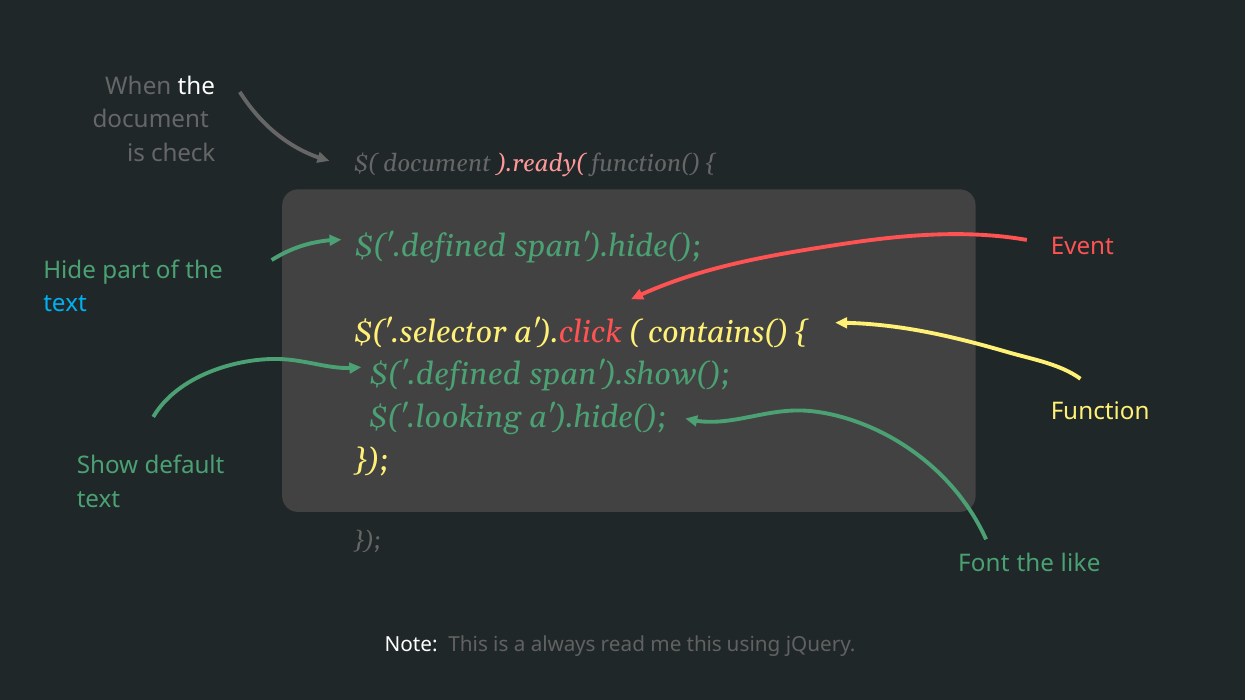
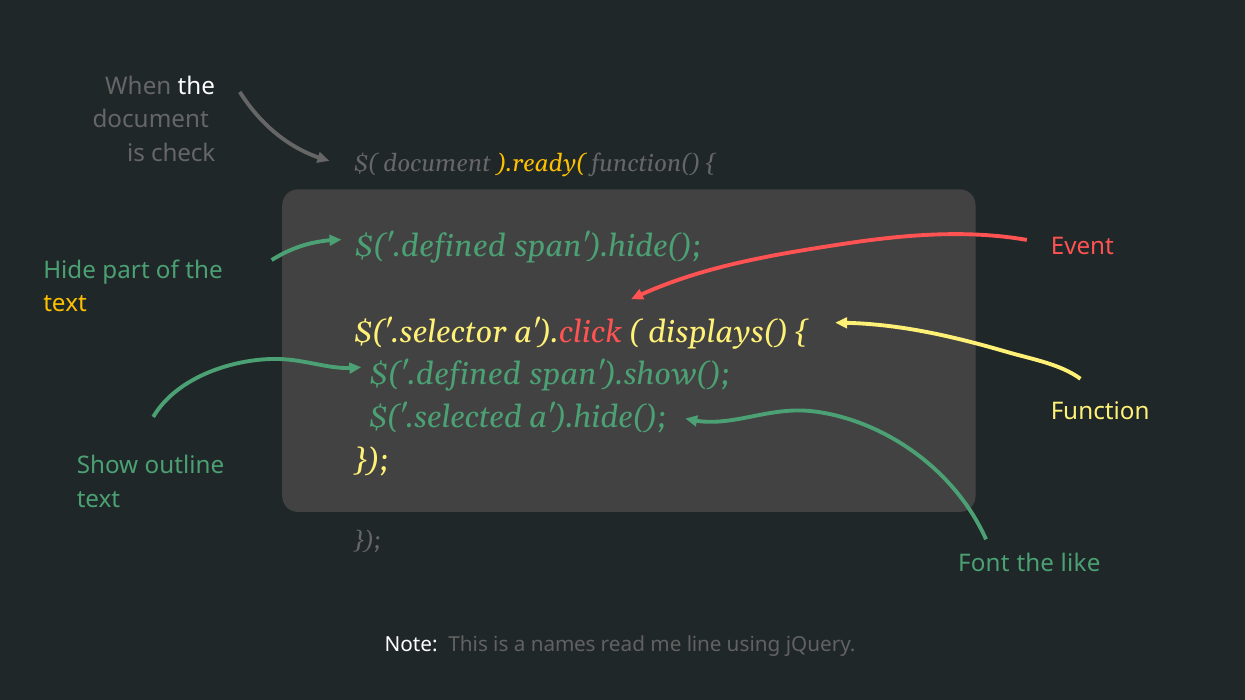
).ready( colour: pink -> yellow
text at (65, 304) colour: light blue -> yellow
contains(: contains( -> displays(
$('.looking: $('.looking -> $('.selected
default: default -> outline
always: always -> names
me this: this -> line
